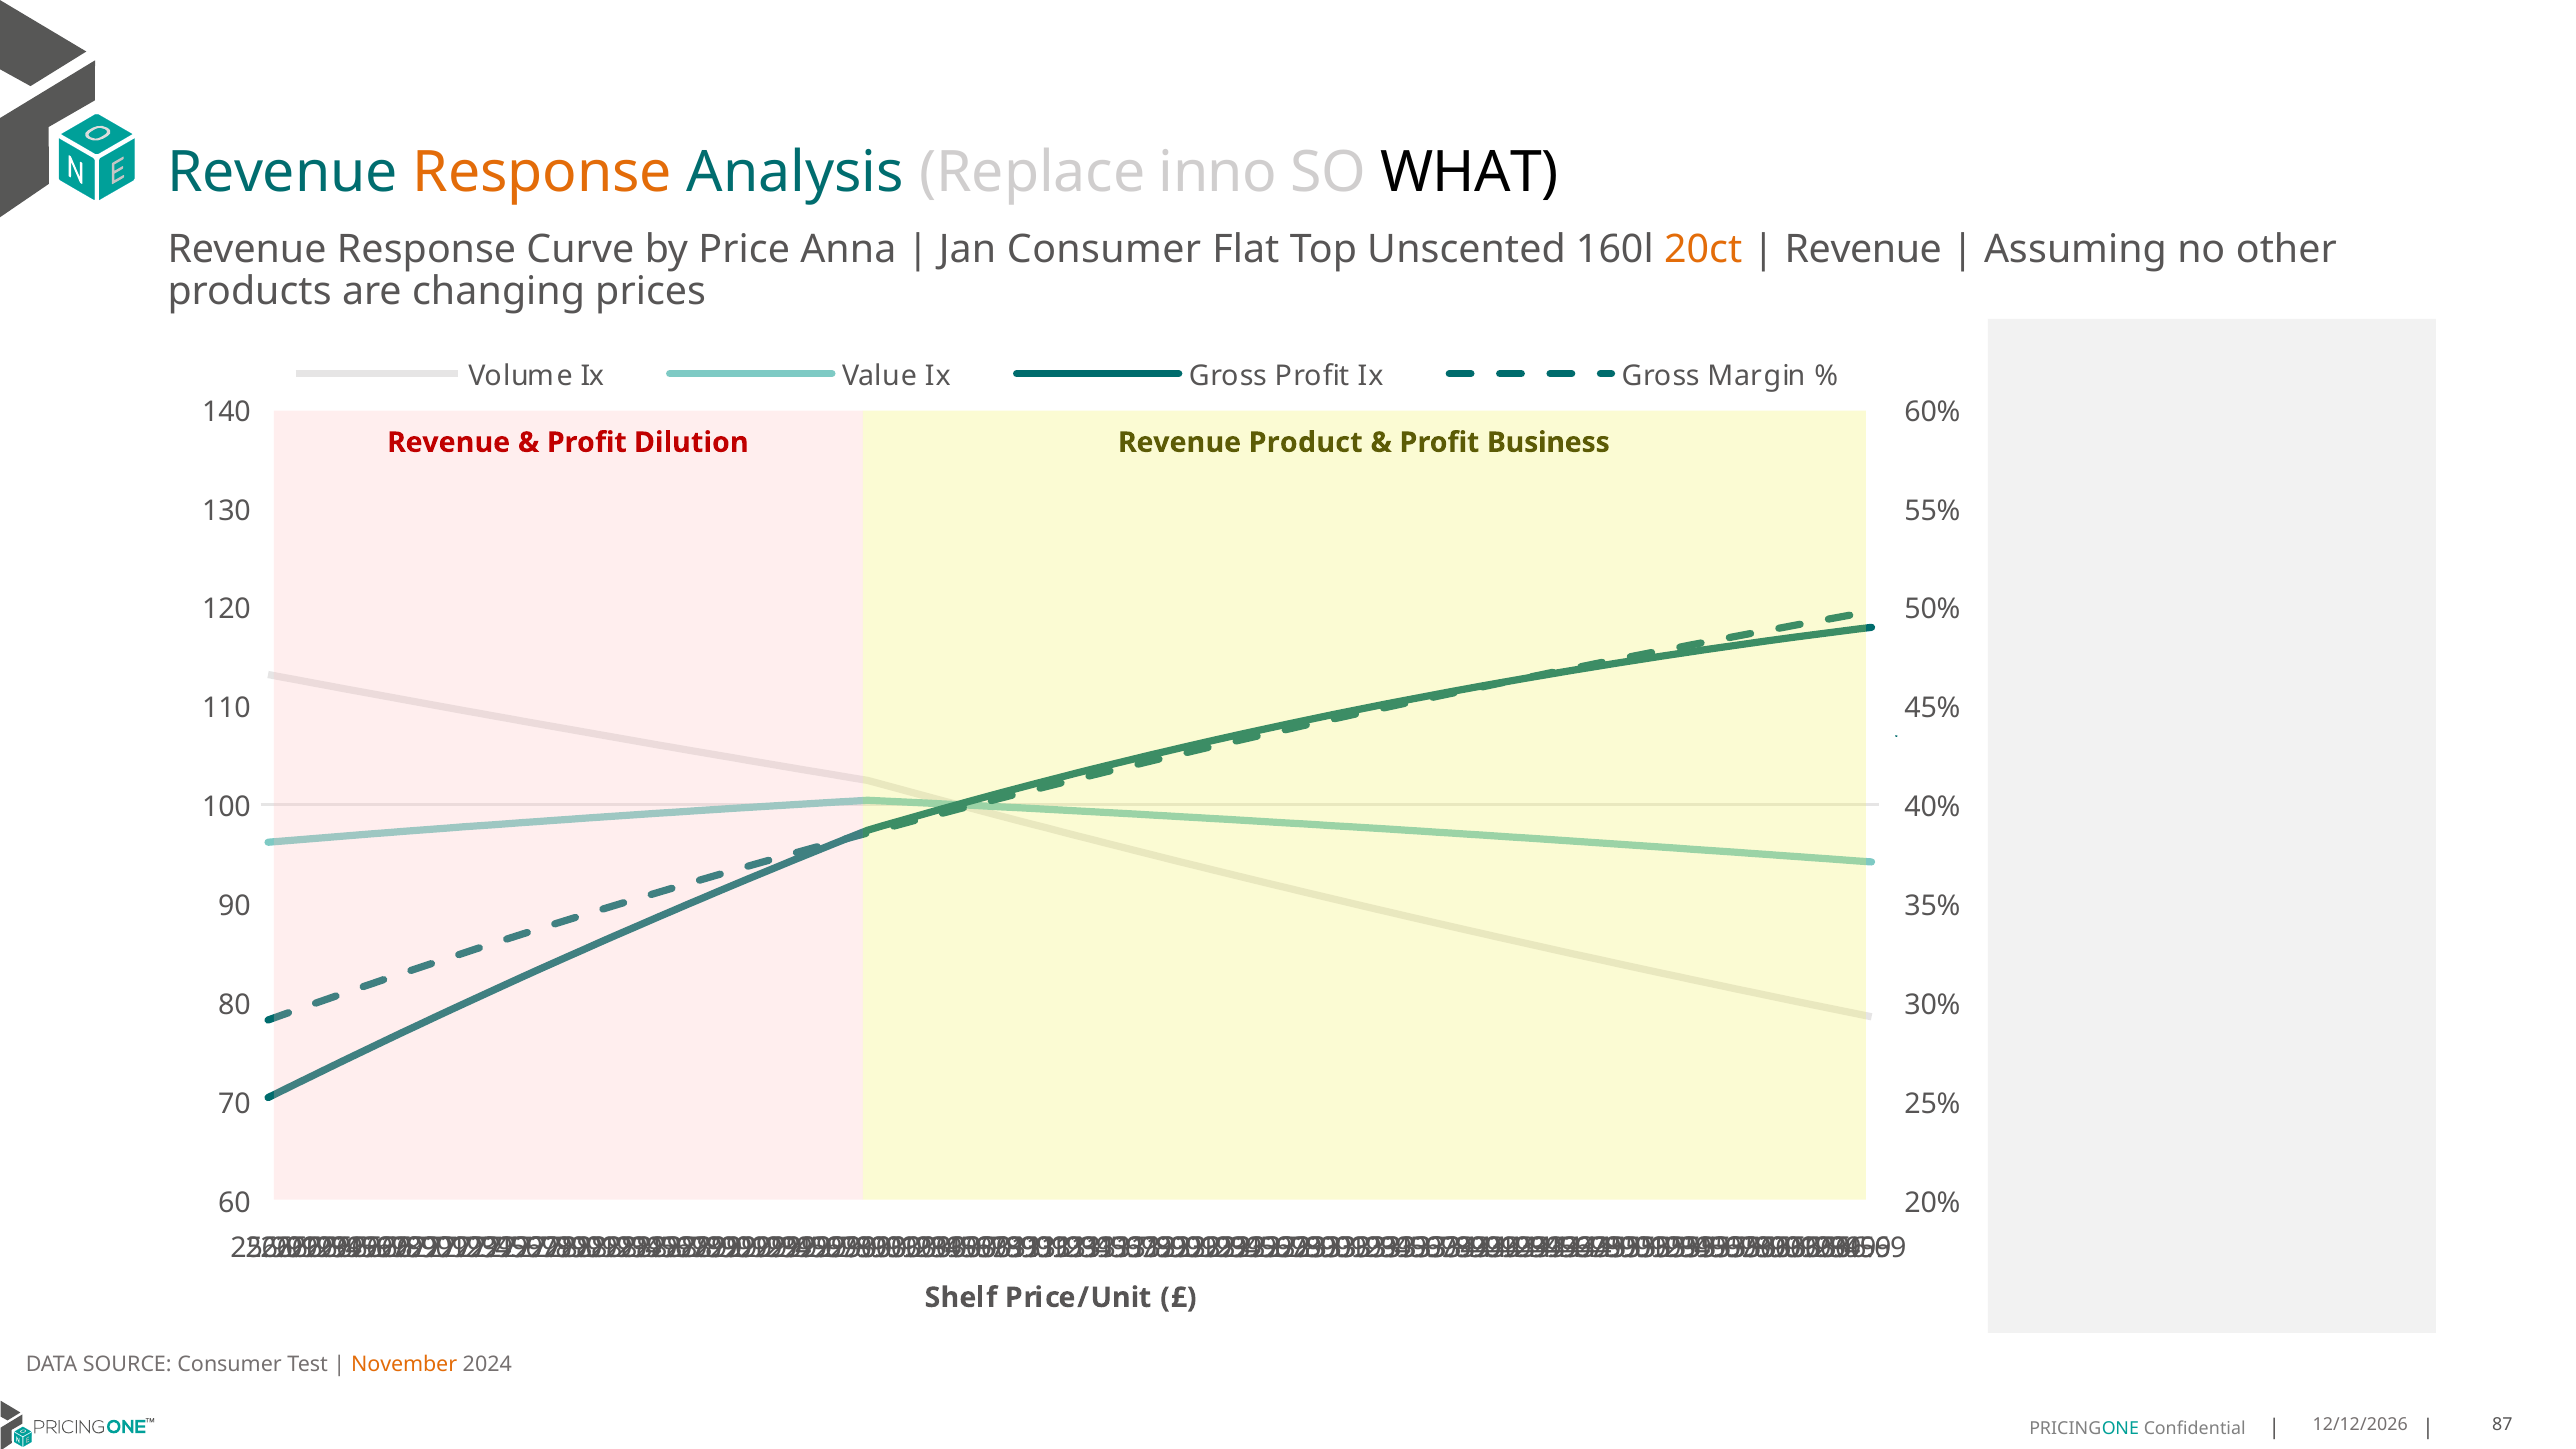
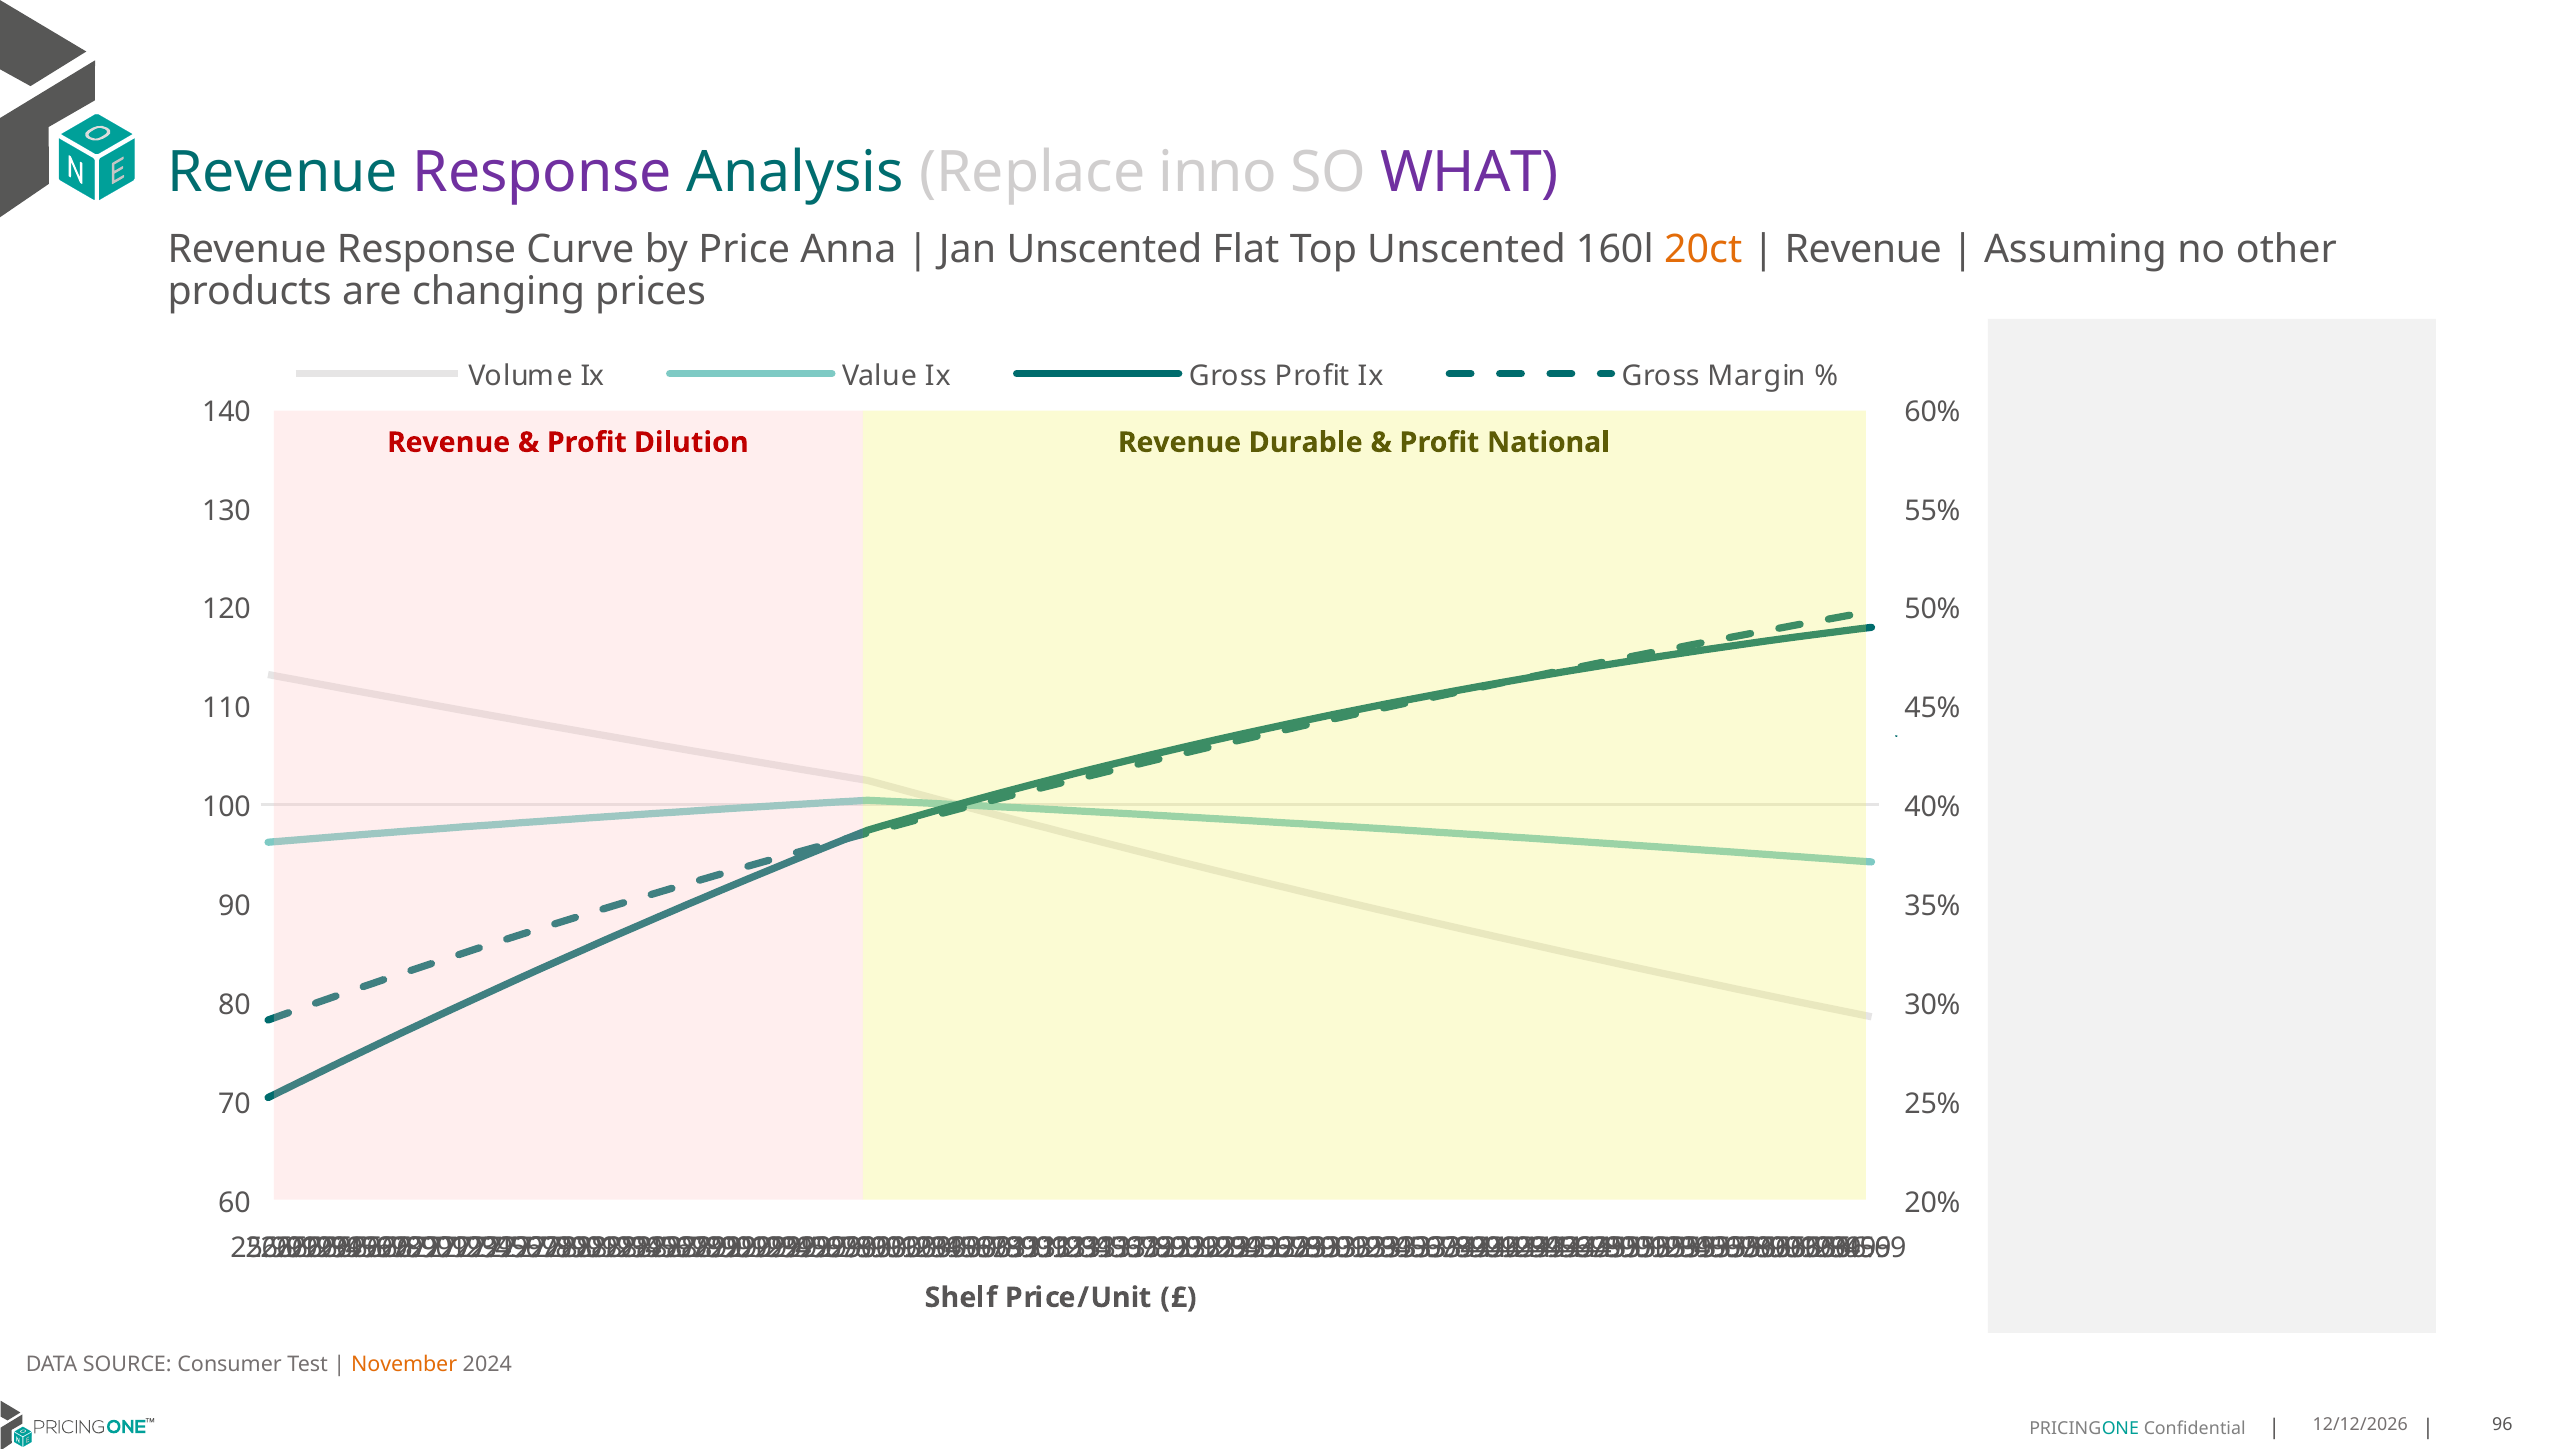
Response at (542, 173) colour: orange -> purple
WHAT colour: black -> purple
Jan Consumer: Consumer -> Unscented
Product: Product -> Durable
Business: Business -> National
87: 87 -> 96
